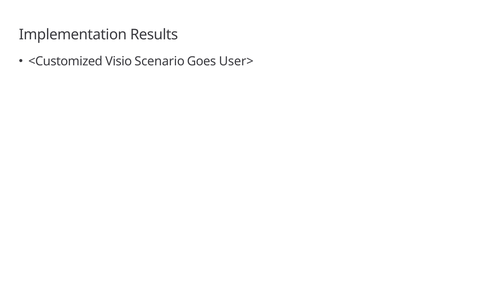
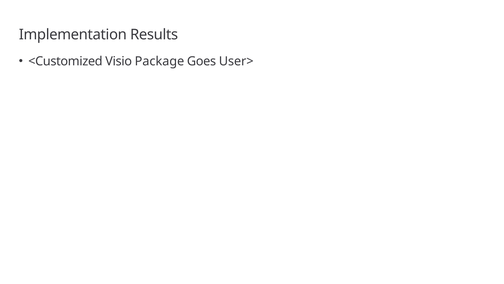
Scenario: Scenario -> Package
